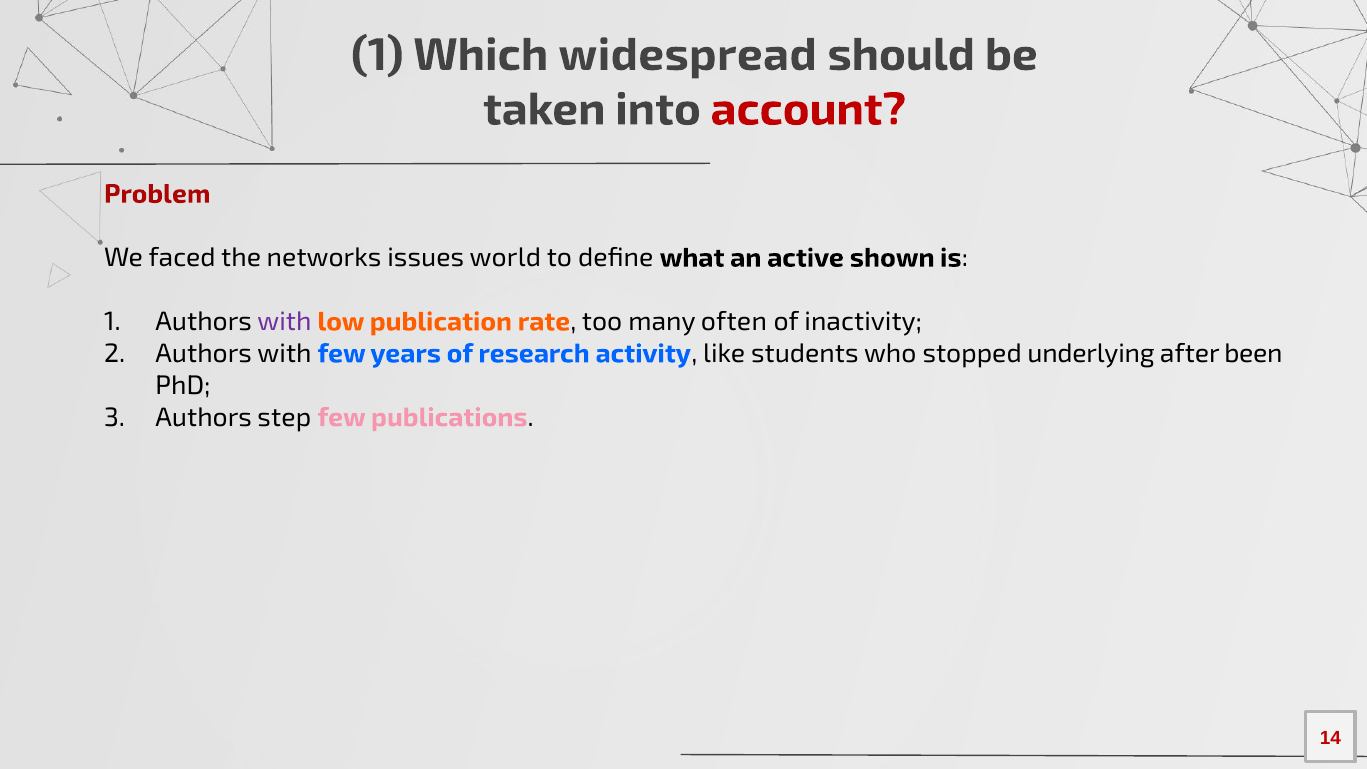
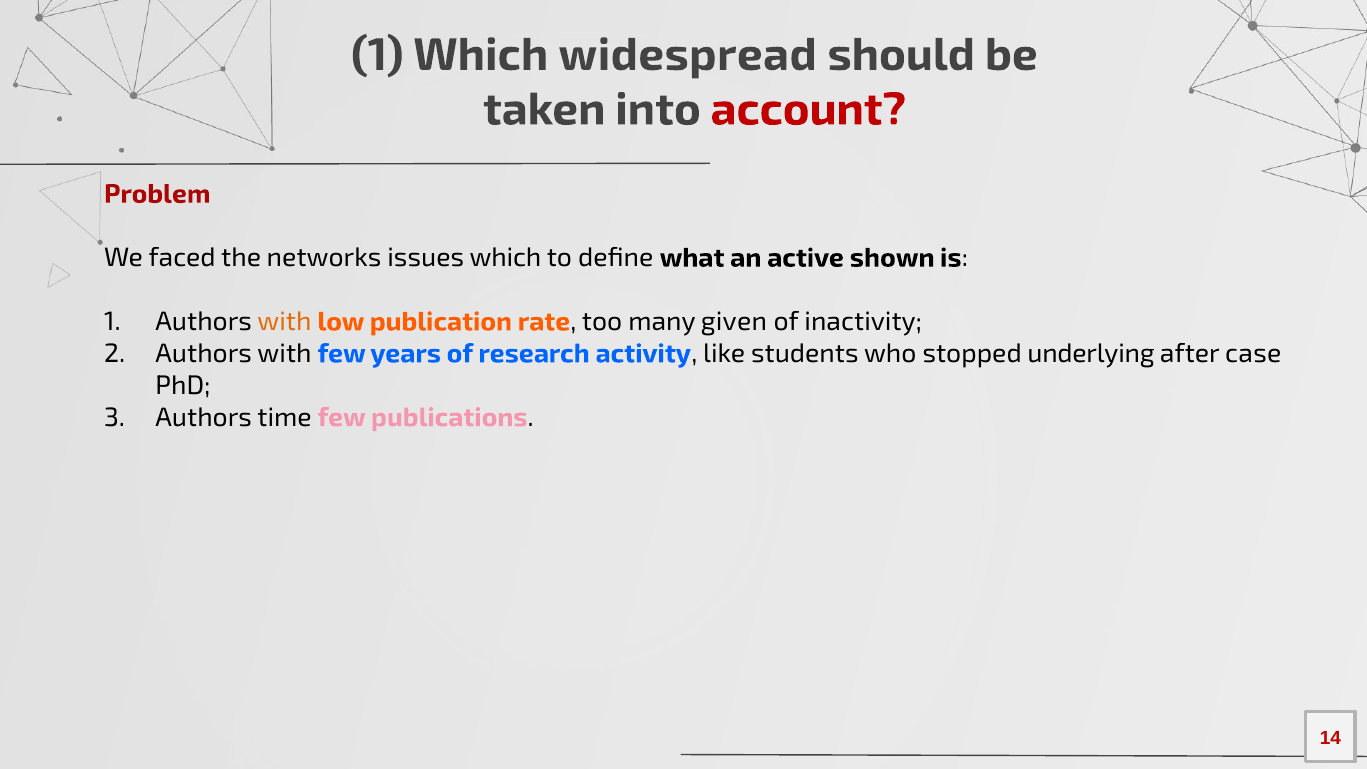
issues world: world -> which
with at (284, 322) colour: purple -> orange
often: often -> given
been: been -> case
step: step -> time
